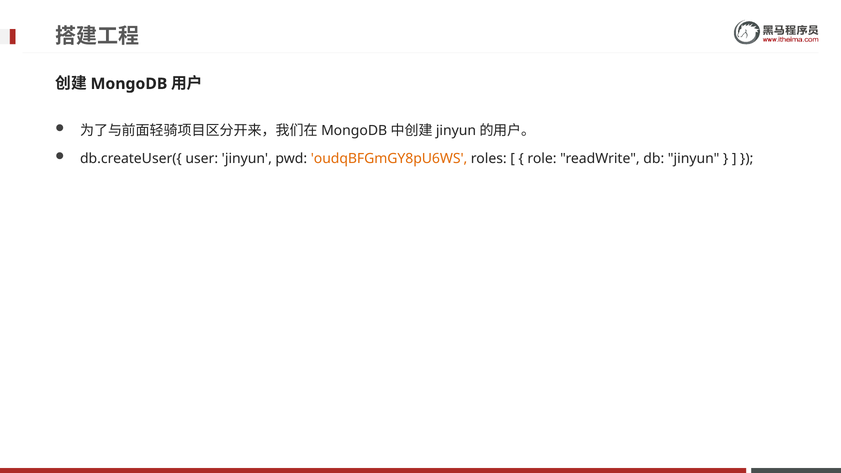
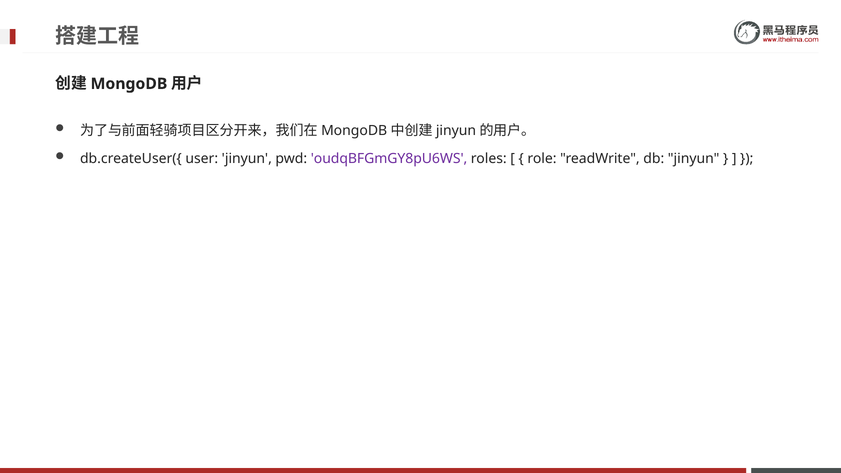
oudqBFGmGY8pU6WS colour: orange -> purple
